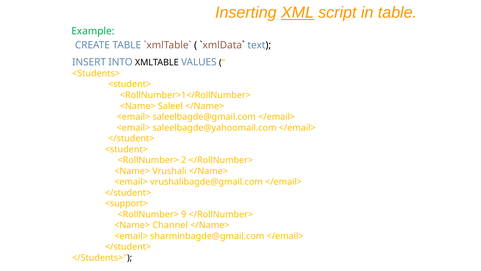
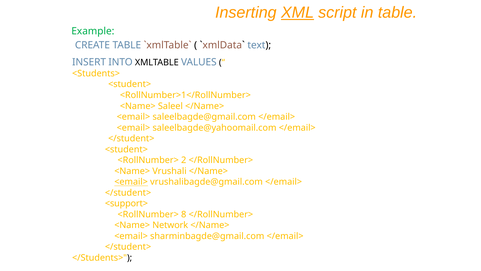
<email> at (131, 182) underline: none -> present
9: 9 -> 8
Channel: Channel -> Network
